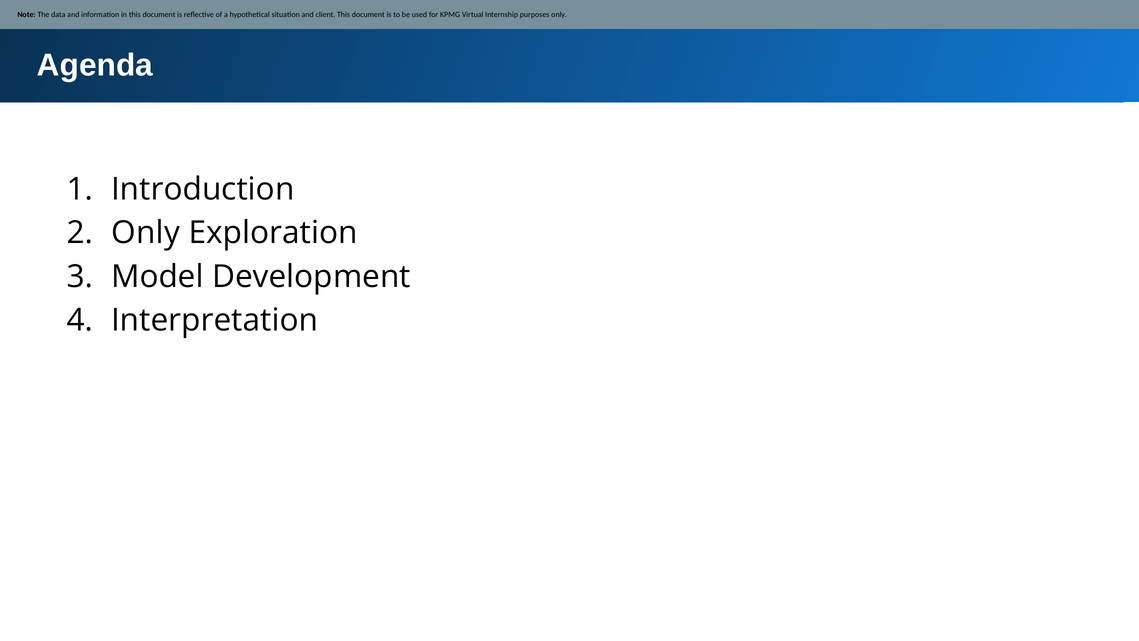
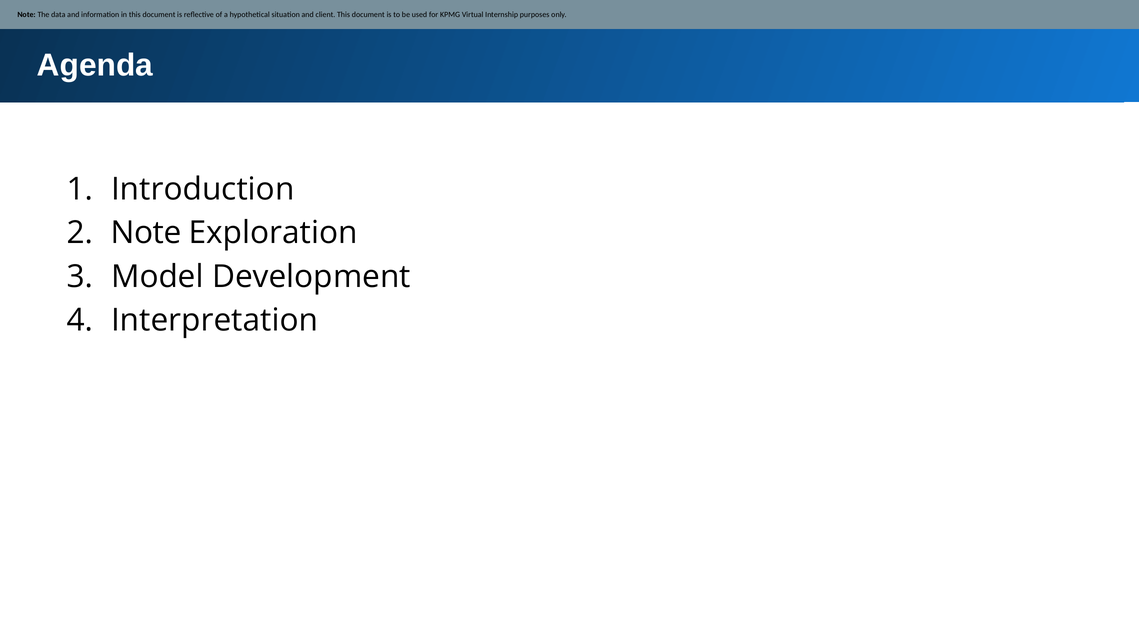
Only at (146, 233): Only -> Note
